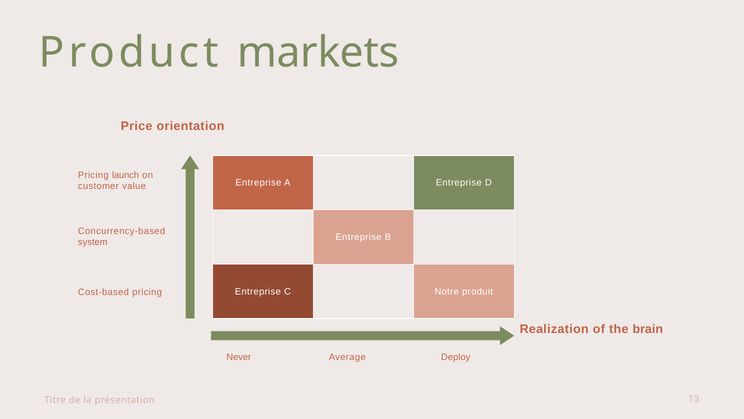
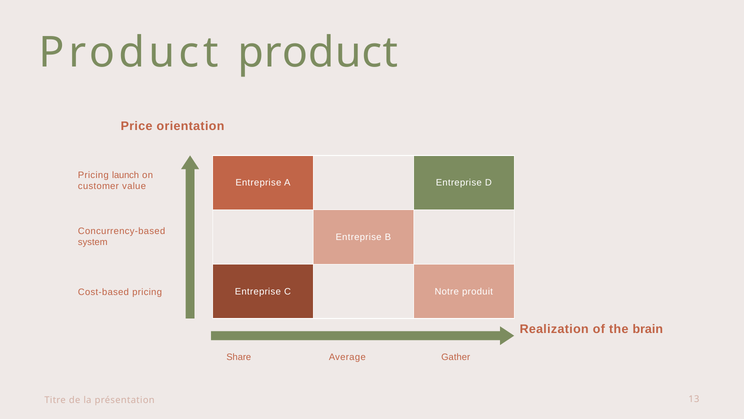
Product markets: markets -> product
Never: Never -> Share
Deploy: Deploy -> Gather
